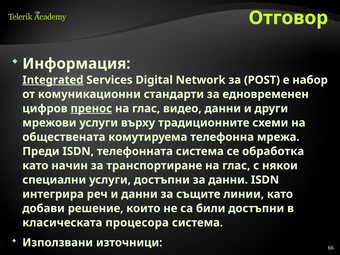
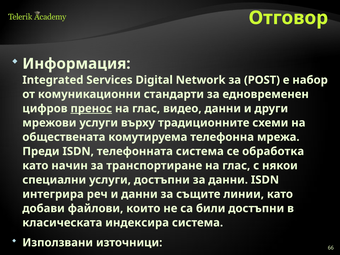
Integrated underline: present -> none
решение: решение -> файлови
процесора: процесора -> индексира
